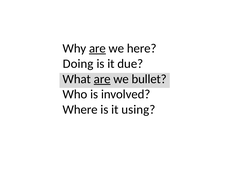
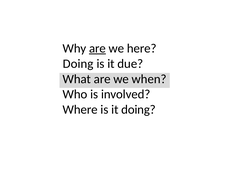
are at (102, 79) underline: present -> none
bullet: bullet -> when
it using: using -> doing
